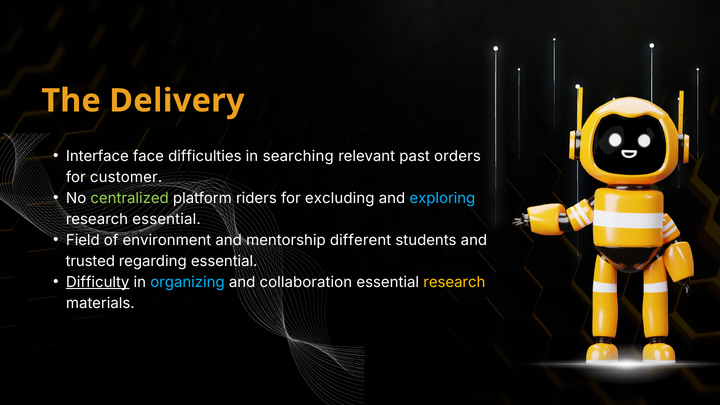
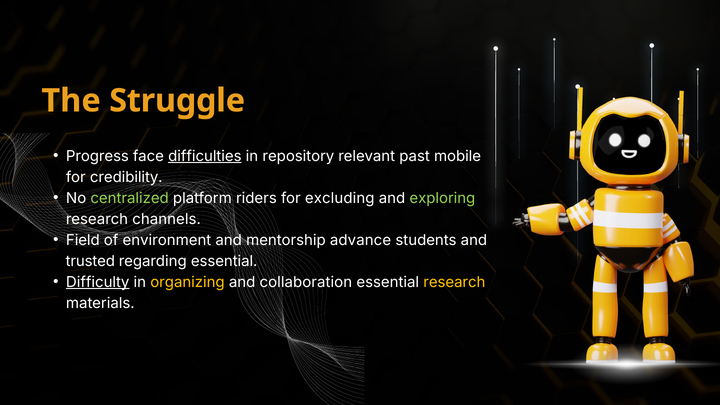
Delivery: Delivery -> Struggle
Interface: Interface -> Progress
difficulties underline: none -> present
searching: searching -> repository
orders: orders -> mobile
customer: customer -> credibility
exploring colour: light blue -> light green
research essential: essential -> channels
different: different -> advance
organizing colour: light blue -> yellow
